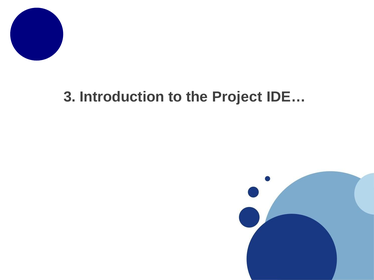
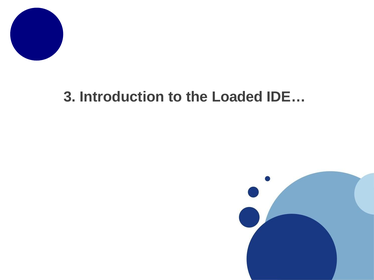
Project: Project -> Loaded
